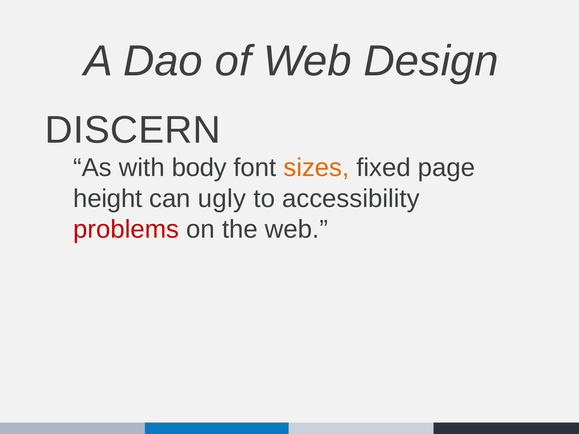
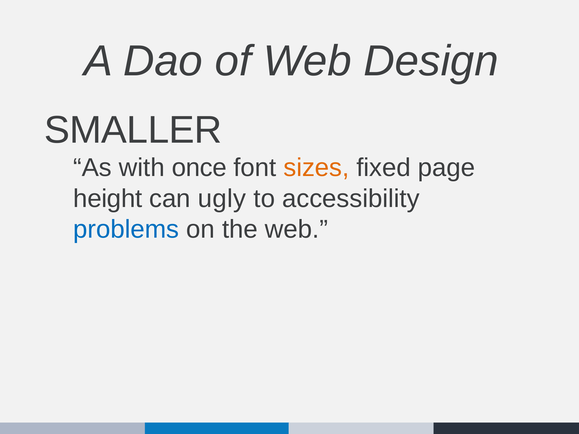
DISCERN: DISCERN -> SMALLER
body: body -> once
problems colour: red -> blue
